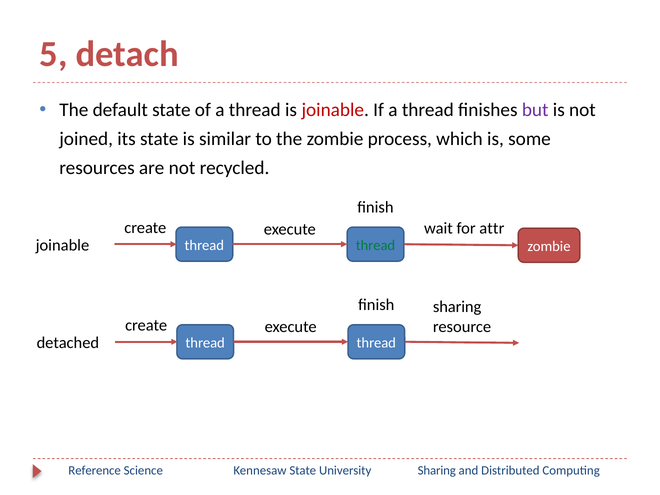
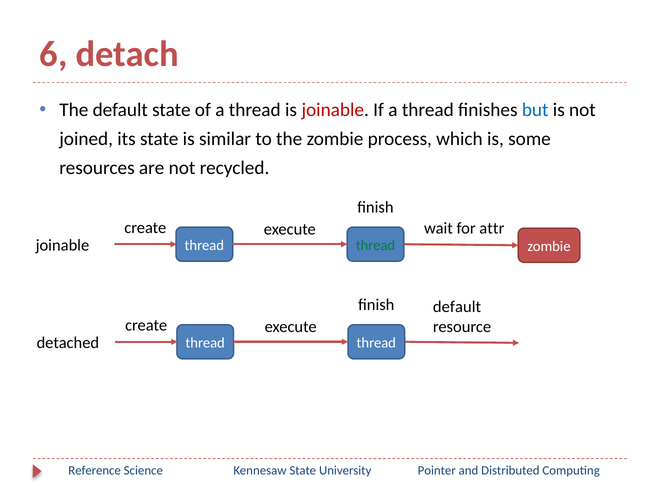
5: 5 -> 6
but colour: purple -> blue
finish sharing: sharing -> default
Sharing at (437, 471): Sharing -> Pointer
